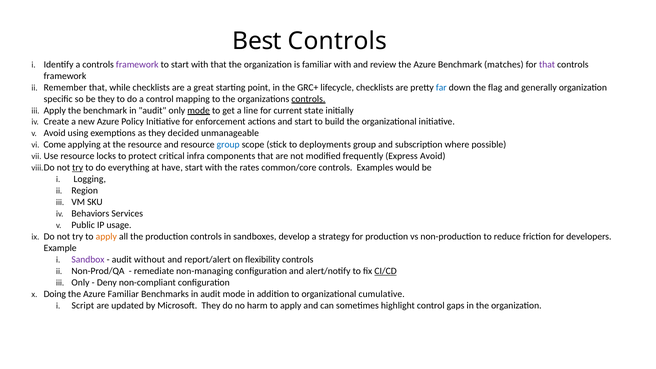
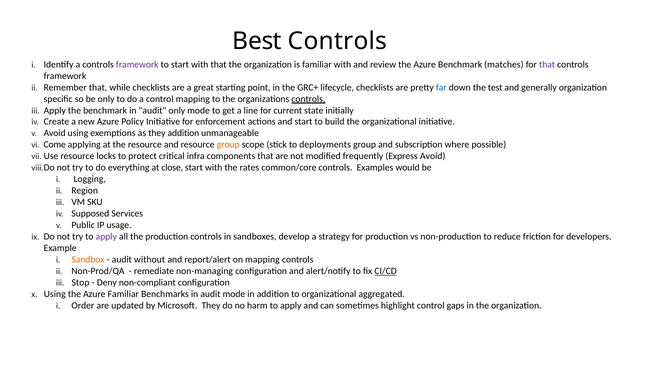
flag: flag -> test
be they: they -> only
mode at (199, 110) underline: present -> none
they decided: decided -> addition
group at (228, 145) colour: blue -> orange
try at (78, 168) underline: present -> none
have: have -> close
Behaviors: Behaviors -> Supposed
apply at (106, 237) colour: orange -> purple
Sandbox colour: purple -> orange
on flexibility: flexibility -> mapping
Only at (80, 283): Only -> Stop
Doing at (55, 294): Doing -> Using
cumulative: cumulative -> aggregated
Script: Script -> Order
